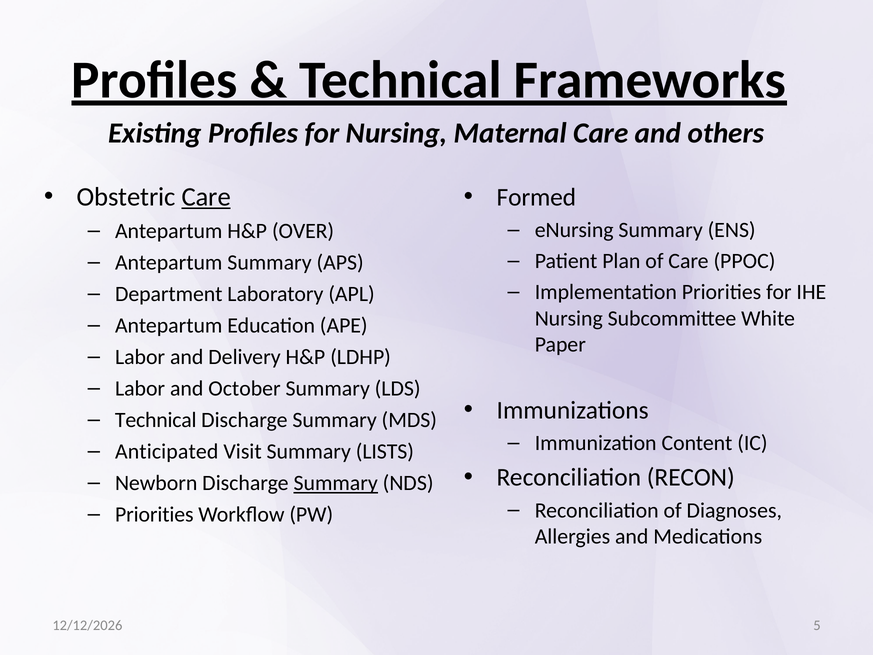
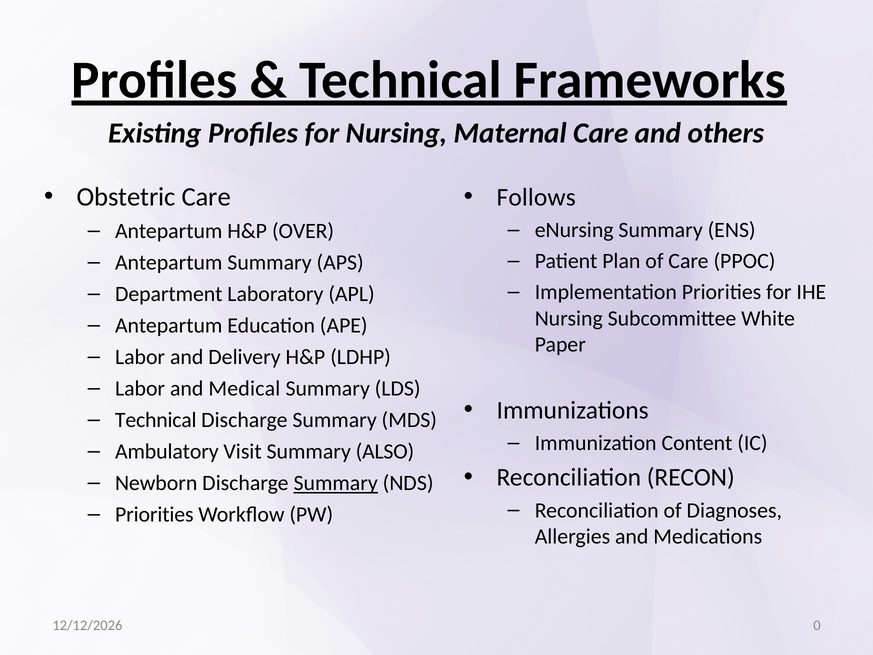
Care at (206, 197) underline: present -> none
Formed: Formed -> Follows
October: October -> Medical
Anticipated: Anticipated -> Ambulatory
LISTS: LISTS -> ALSO
5: 5 -> 0
